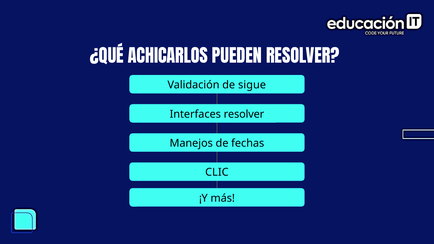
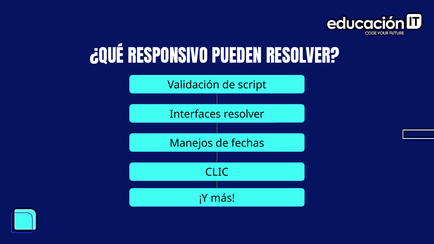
ACHICARLOS: ACHICARLOS -> RESPONSIVO
sigue: sigue -> script
